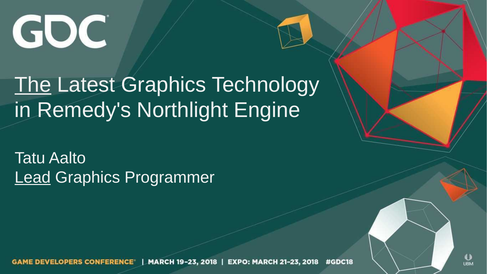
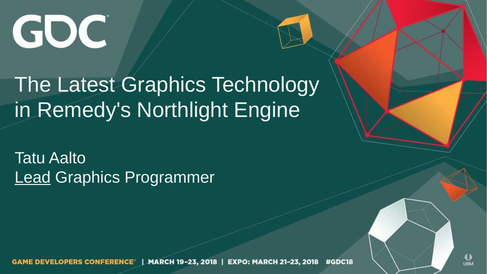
The underline: present -> none
